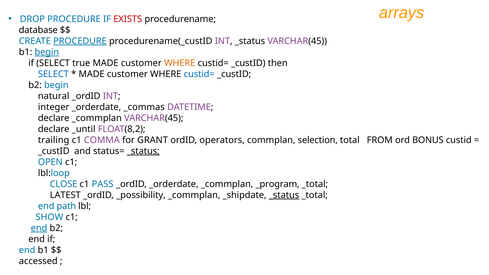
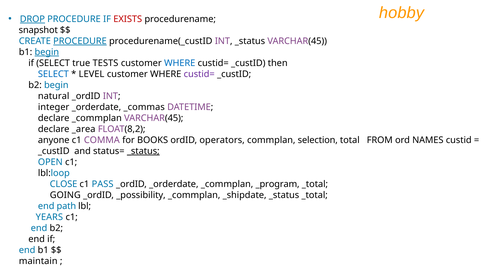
arrays: arrays -> hobby
DROP underline: none -> present
database: database -> snapshot
true MADE: MADE -> TESTS
WHERE at (180, 63) colour: orange -> blue
MADE at (92, 74): MADE -> LEVEL
custid= at (199, 74) colour: blue -> purple
_until: _until -> _area
trailing: trailing -> anyone
GRANT: GRANT -> BOOKS
BONUS: BONUS -> NAMES
LATEST: LATEST -> GOING
_status at (284, 195) underline: present -> none
SHOW: SHOW -> YEARS
end at (39, 228) underline: present -> none
accessed: accessed -> maintain
